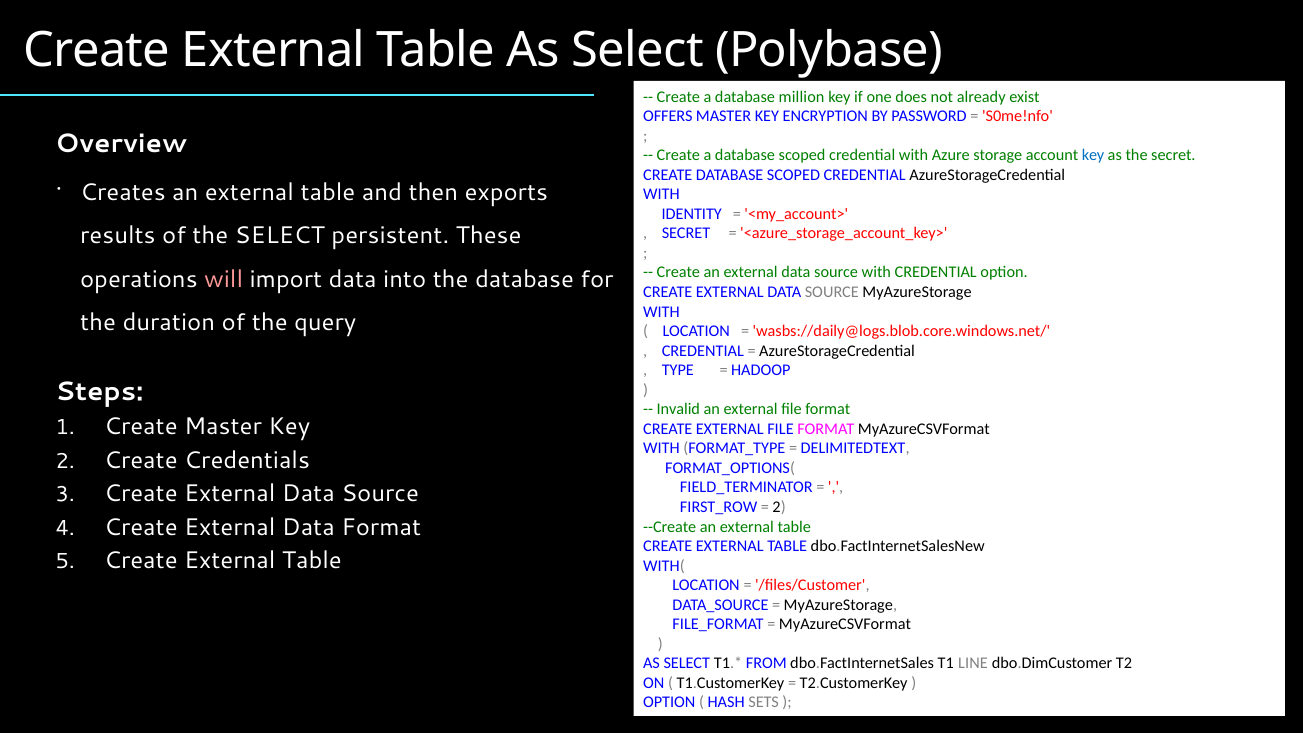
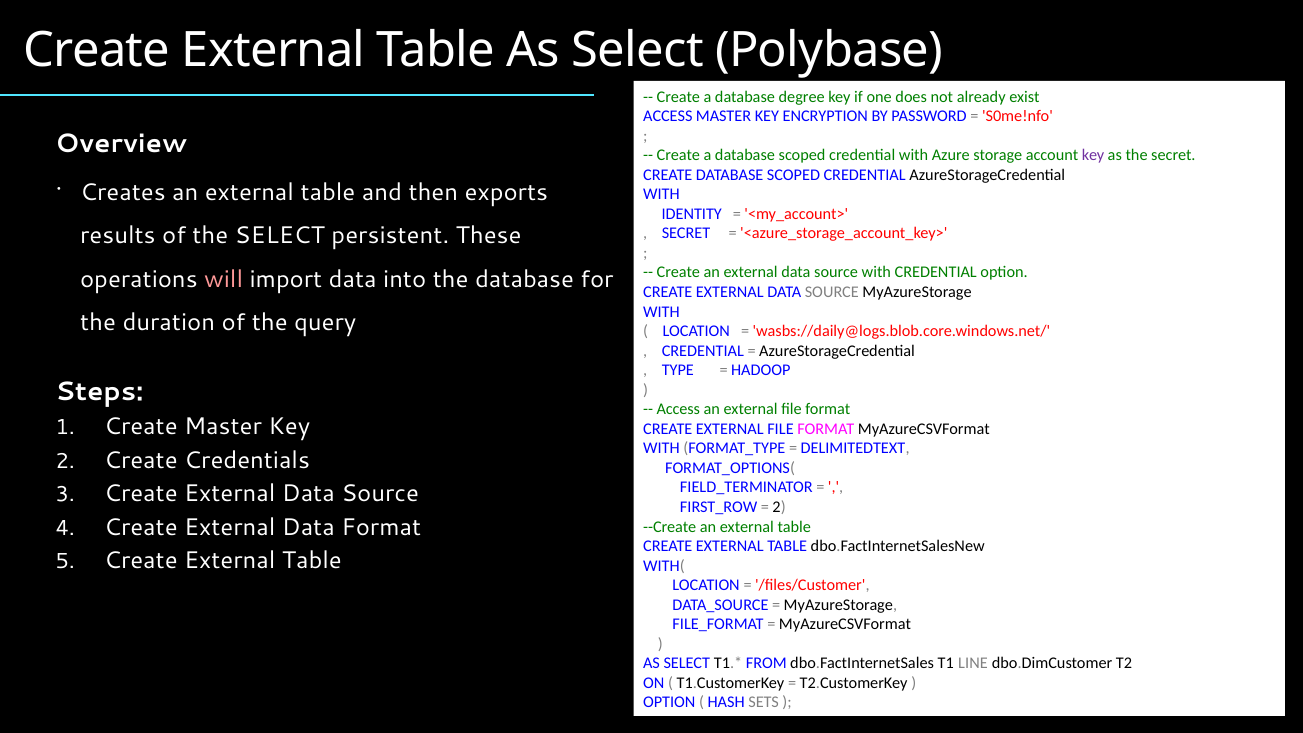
million: million -> degree
OFFERS at (668, 116): OFFERS -> ACCESS
key at (1093, 155) colour: blue -> purple
Invalid at (678, 409): Invalid -> Access
